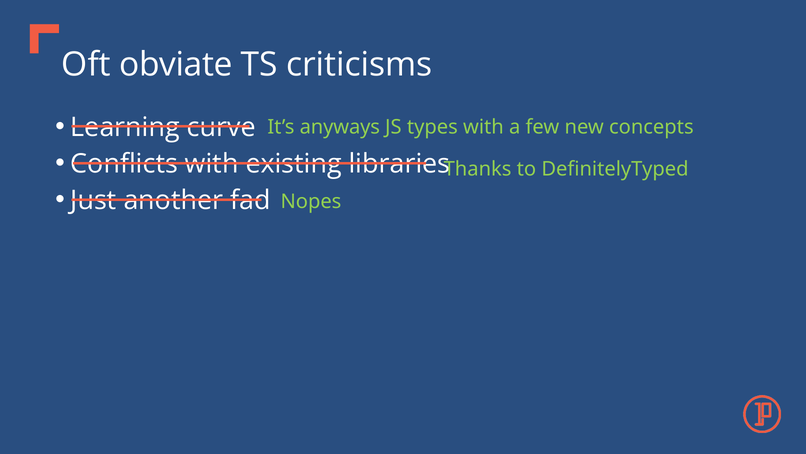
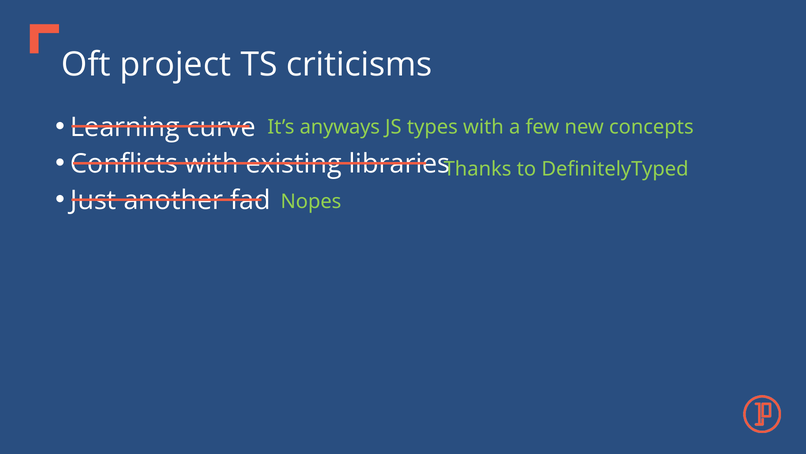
obviate: obviate -> project
